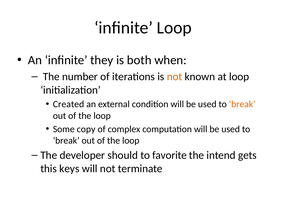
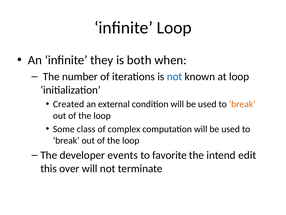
not at (175, 76) colour: orange -> blue
copy: copy -> class
should: should -> events
gets: gets -> edit
keys: keys -> over
